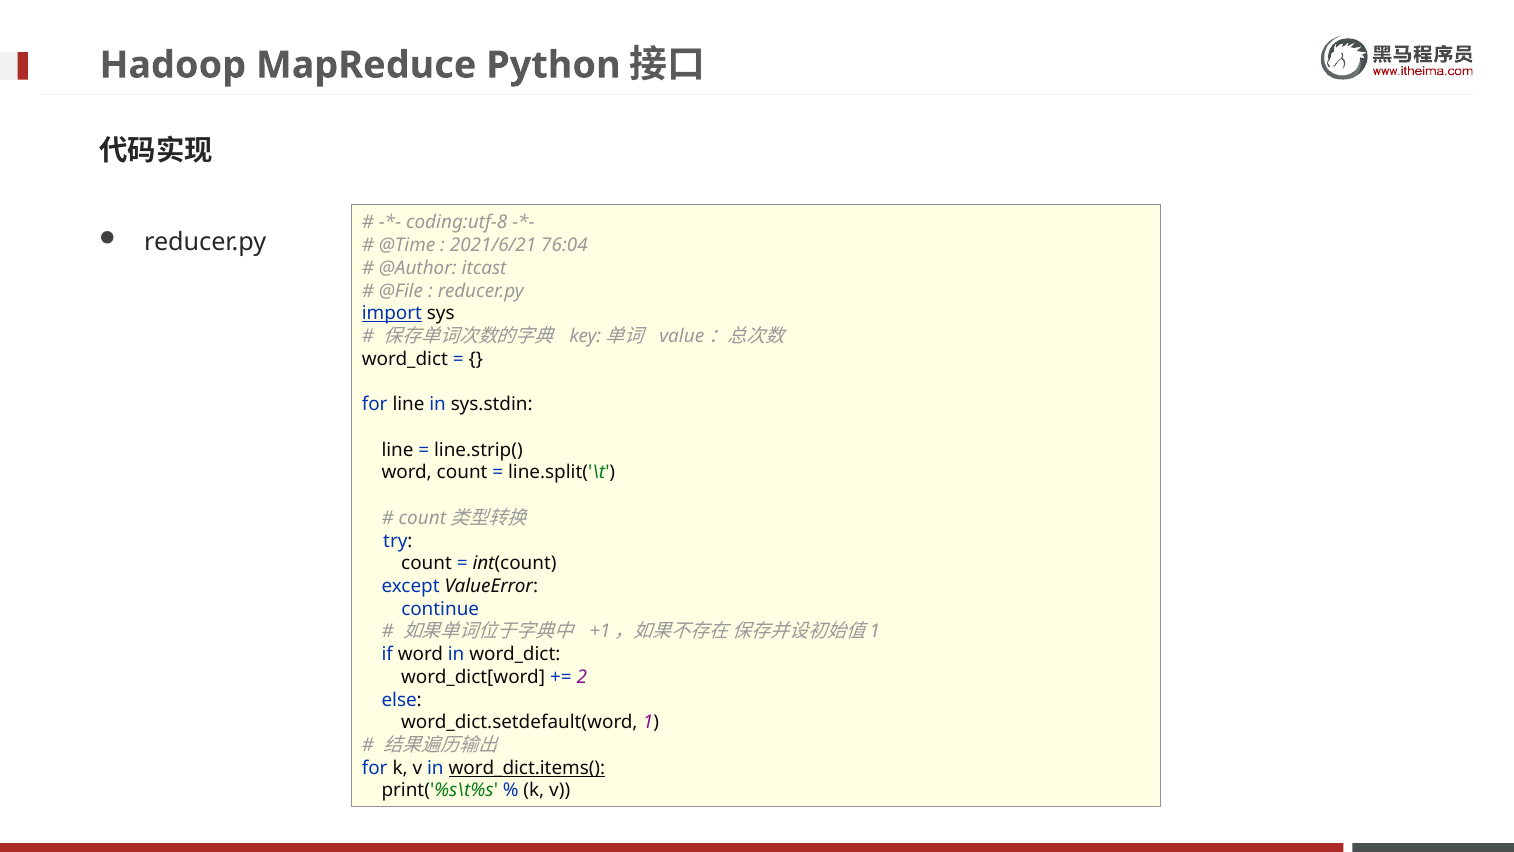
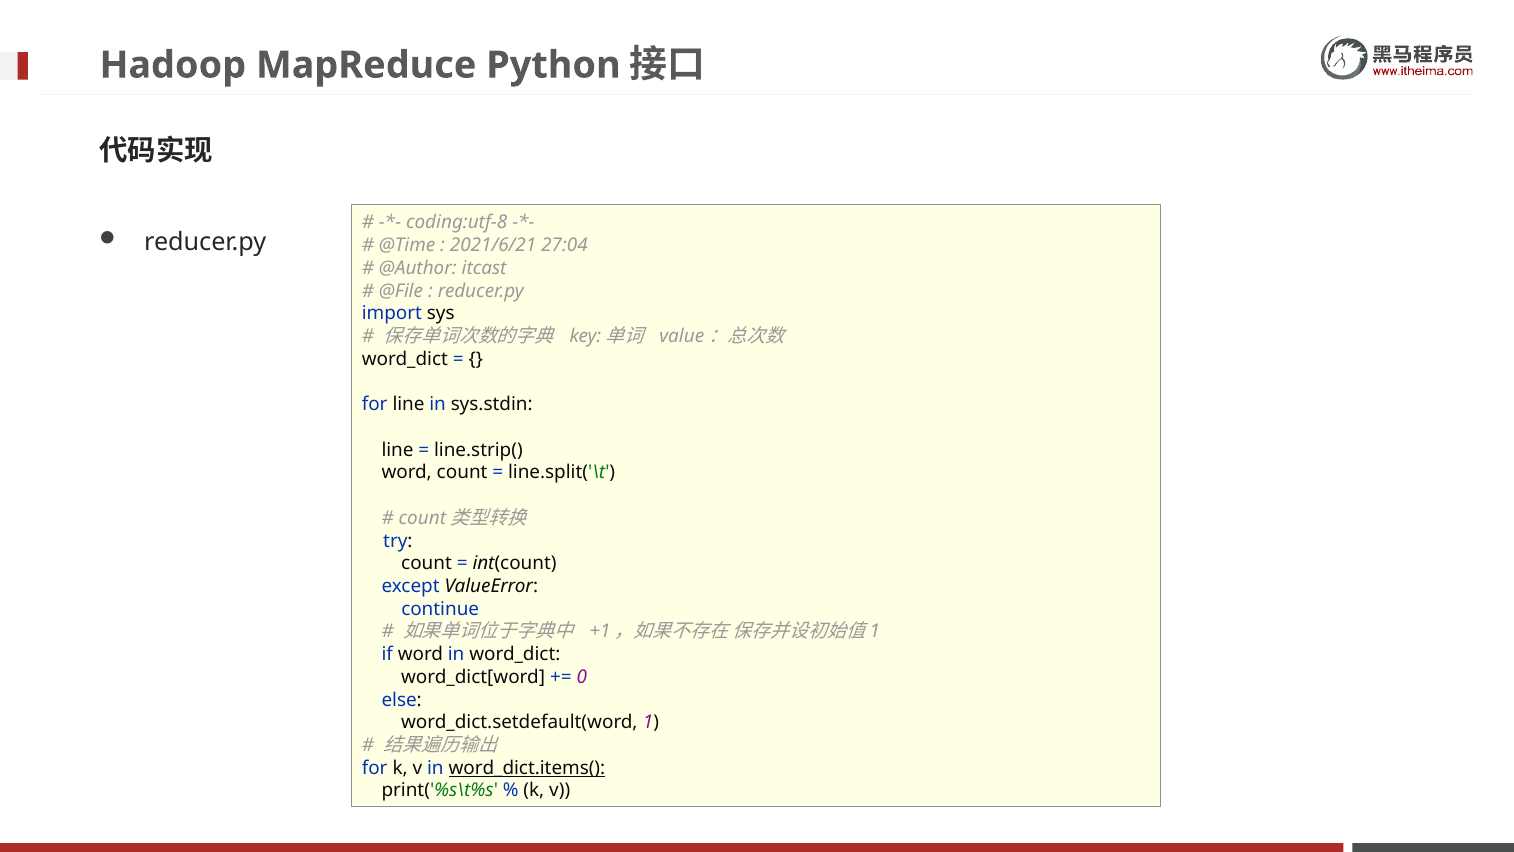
76:04: 76:04 -> 27:04
import underline: present -> none
2: 2 -> 0
